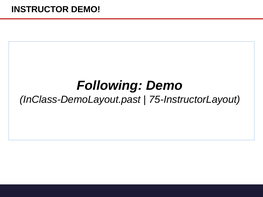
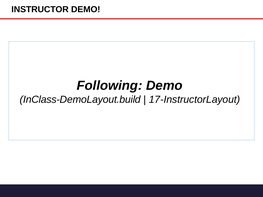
InClass-DemoLayout.past: InClass-DemoLayout.past -> InClass-DemoLayout.build
75-InstructorLayout: 75-InstructorLayout -> 17-InstructorLayout
